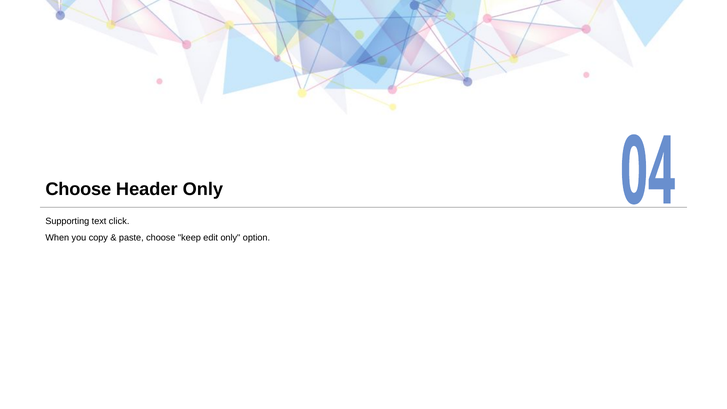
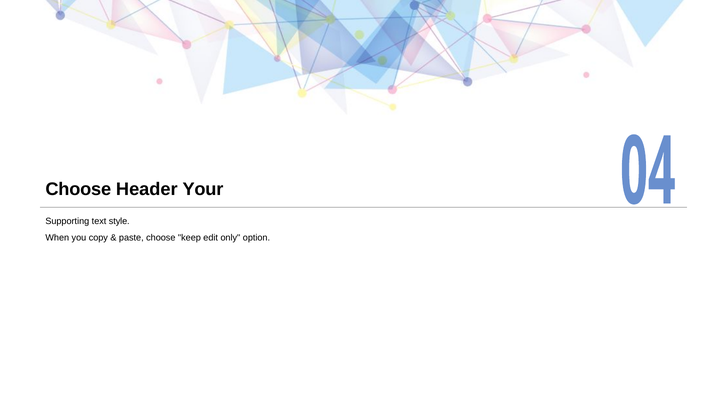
Header Only: Only -> Your
click: click -> style
